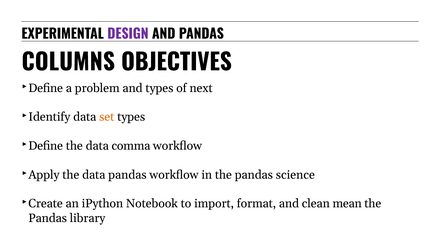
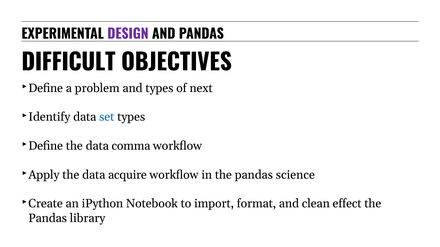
COLUMNS: COLUMNS -> DIFFICULT
set colour: orange -> blue
data pandas: pandas -> acquire
mean: mean -> effect
